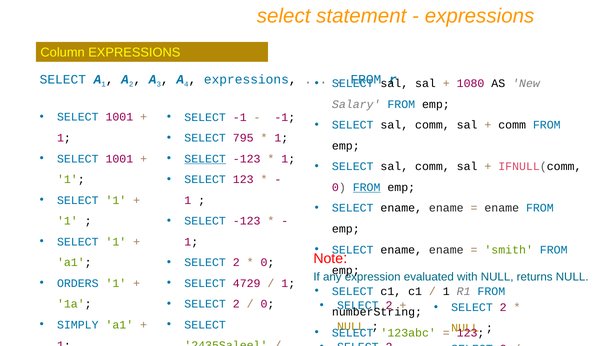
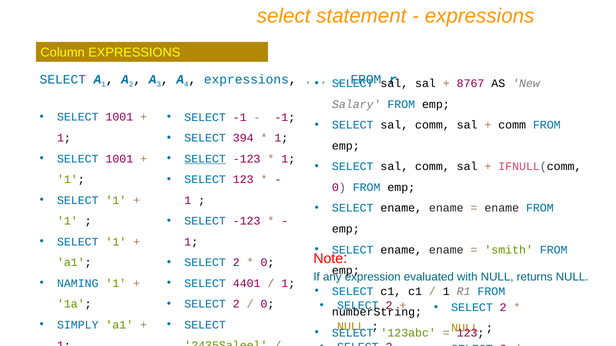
1080: 1080 -> 8767
795: 795 -> 394
FROM at (367, 188) underline: present -> none
ORDERS: ORDERS -> NAMING
4729: 4729 -> 4401
